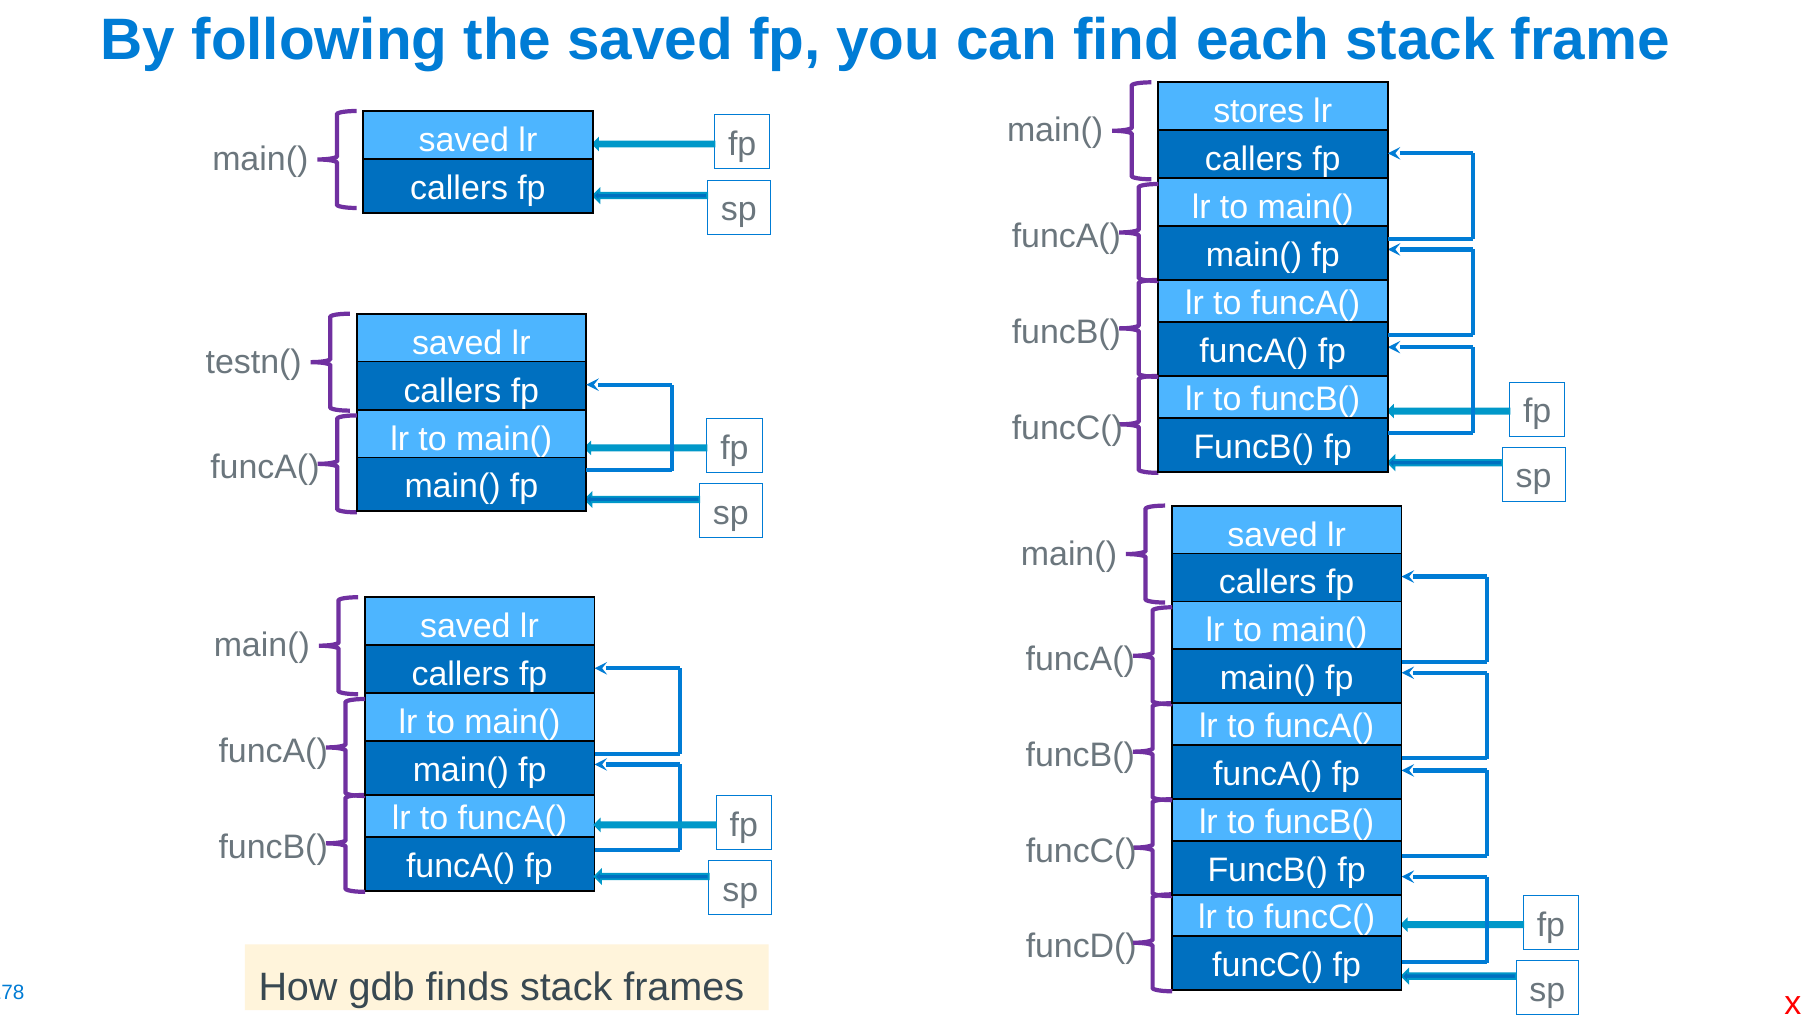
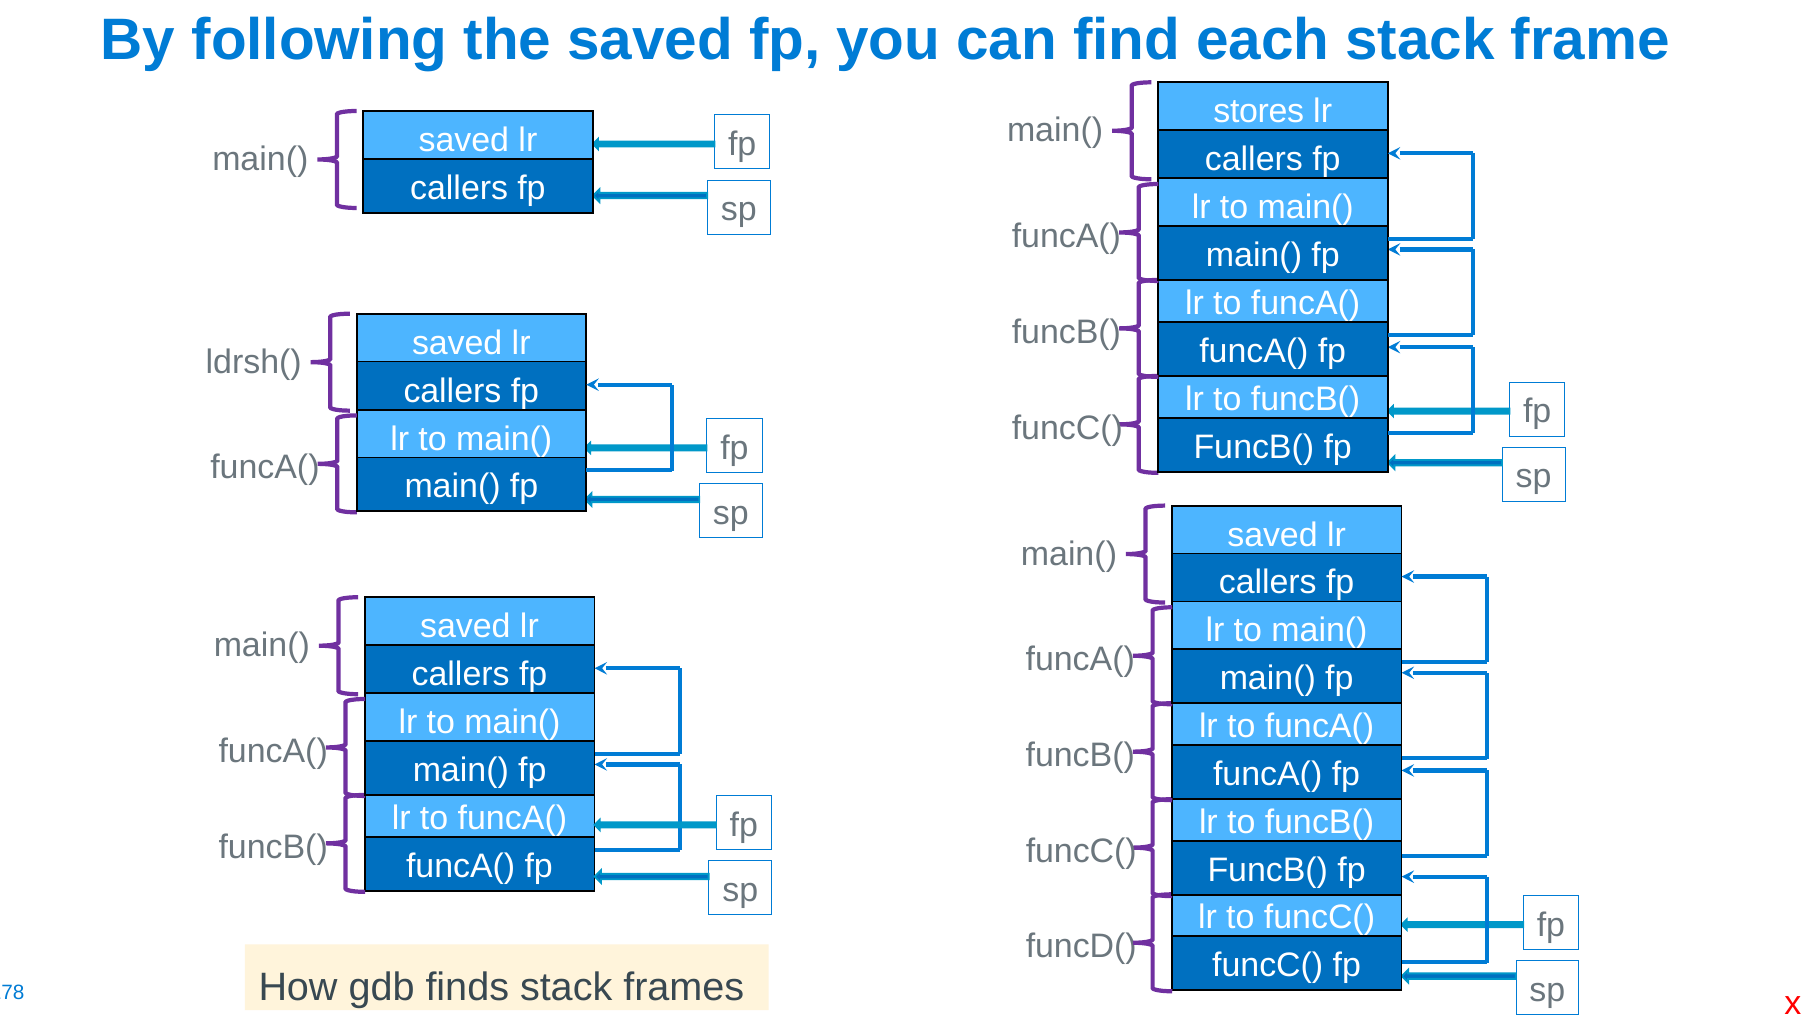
testn(: testn( -> ldrsh(
